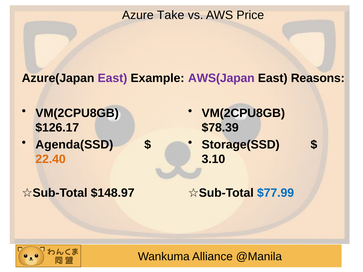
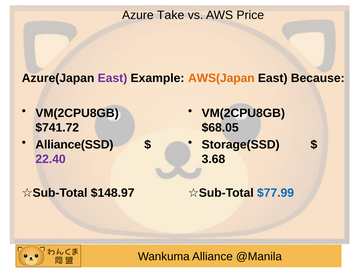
AWS(Japan colour: purple -> orange
Reasons: Reasons -> Because
$126.17: $126.17 -> $741.72
$78.39: $78.39 -> $68.05
Agenda(SSD: Agenda(SSD -> Alliance(SSD
22.40 colour: orange -> purple
3.10: 3.10 -> 3.68
